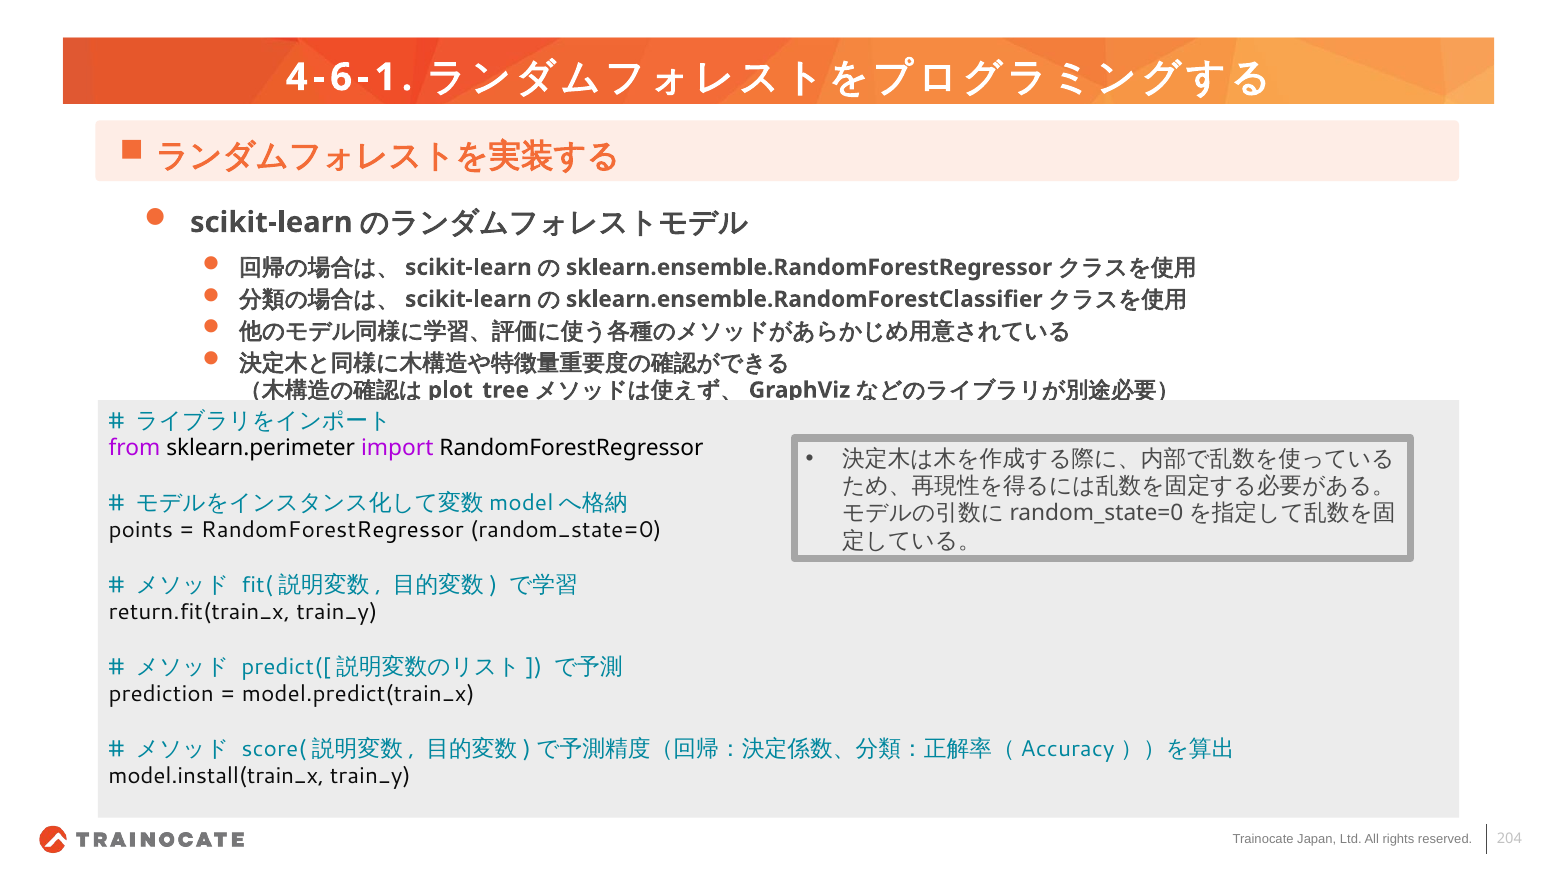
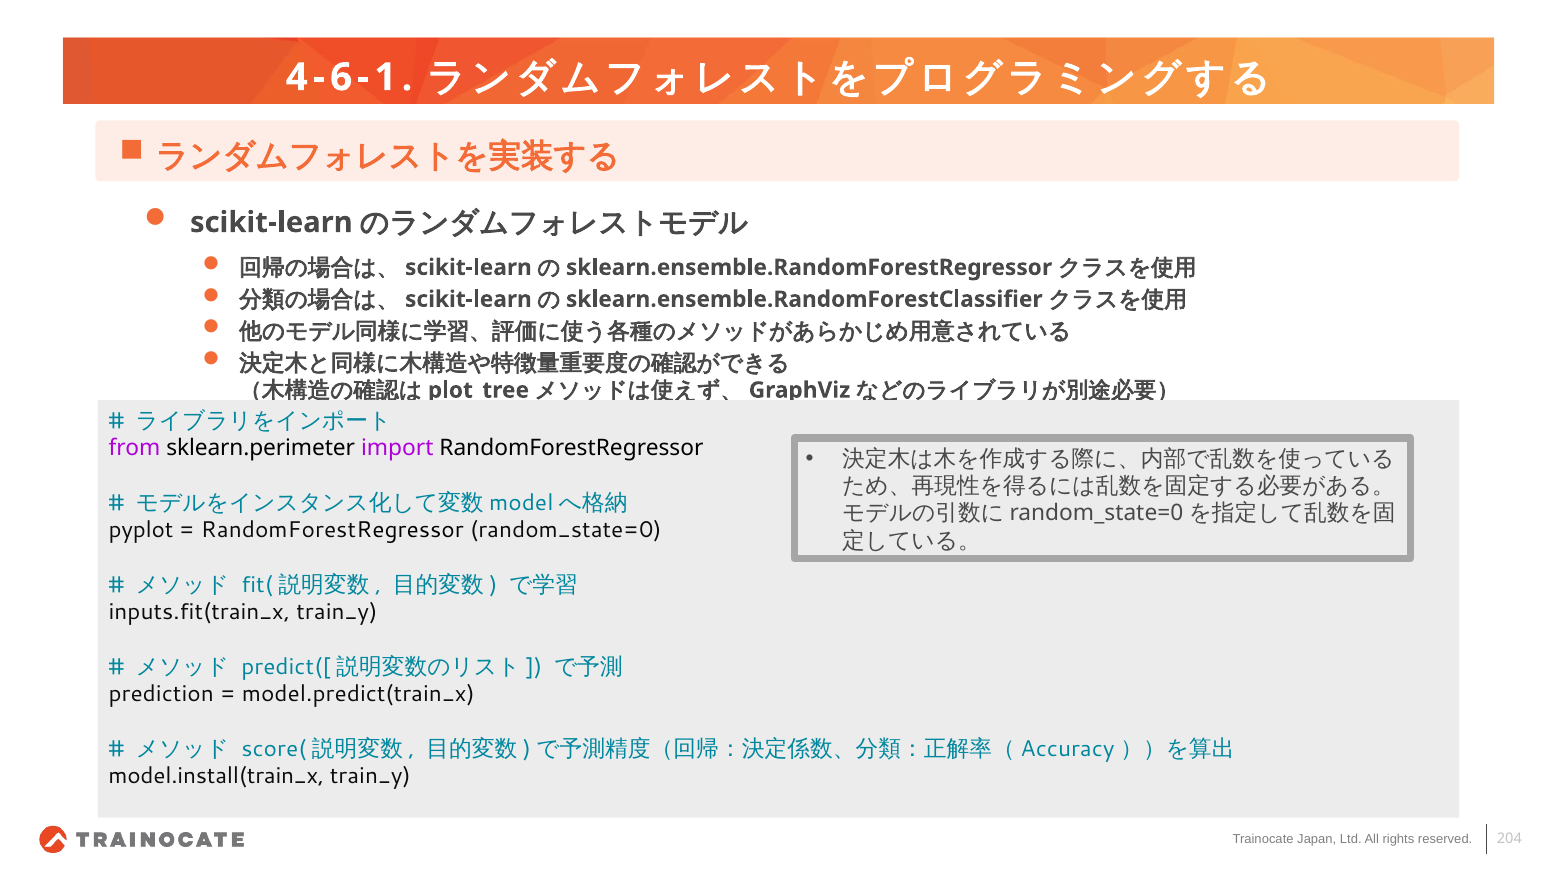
points: points -> pyplot
return.fit(train_x: return.fit(train_x -> inputs.fit(train_x
